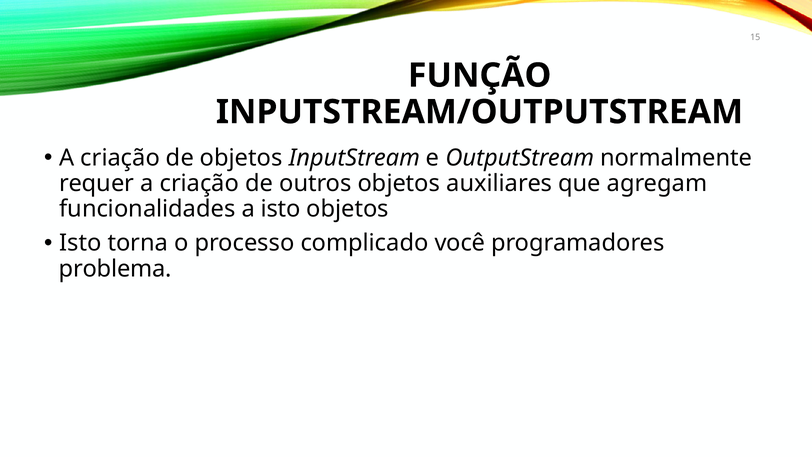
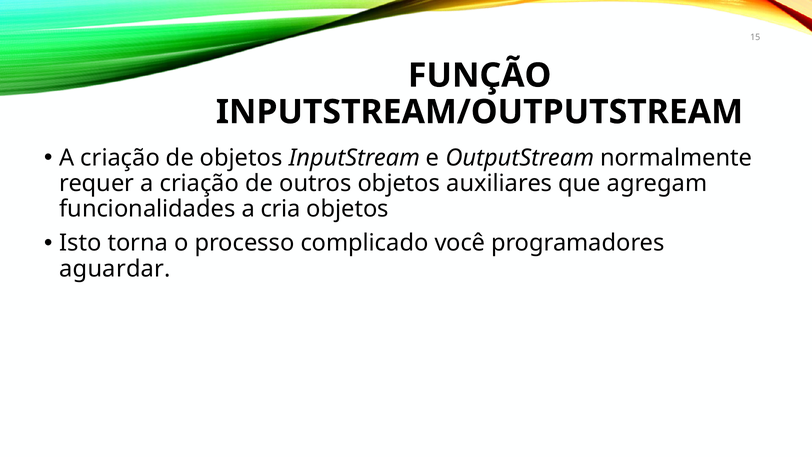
a isto: isto -> cria
problema: problema -> aguardar
